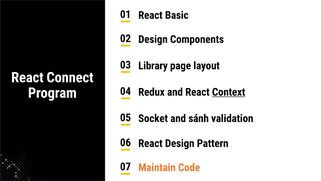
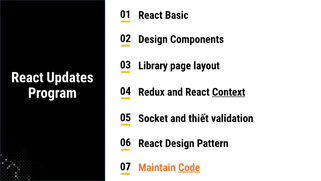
Connect: Connect -> Updates
sánh: sánh -> thiết
Code underline: none -> present
